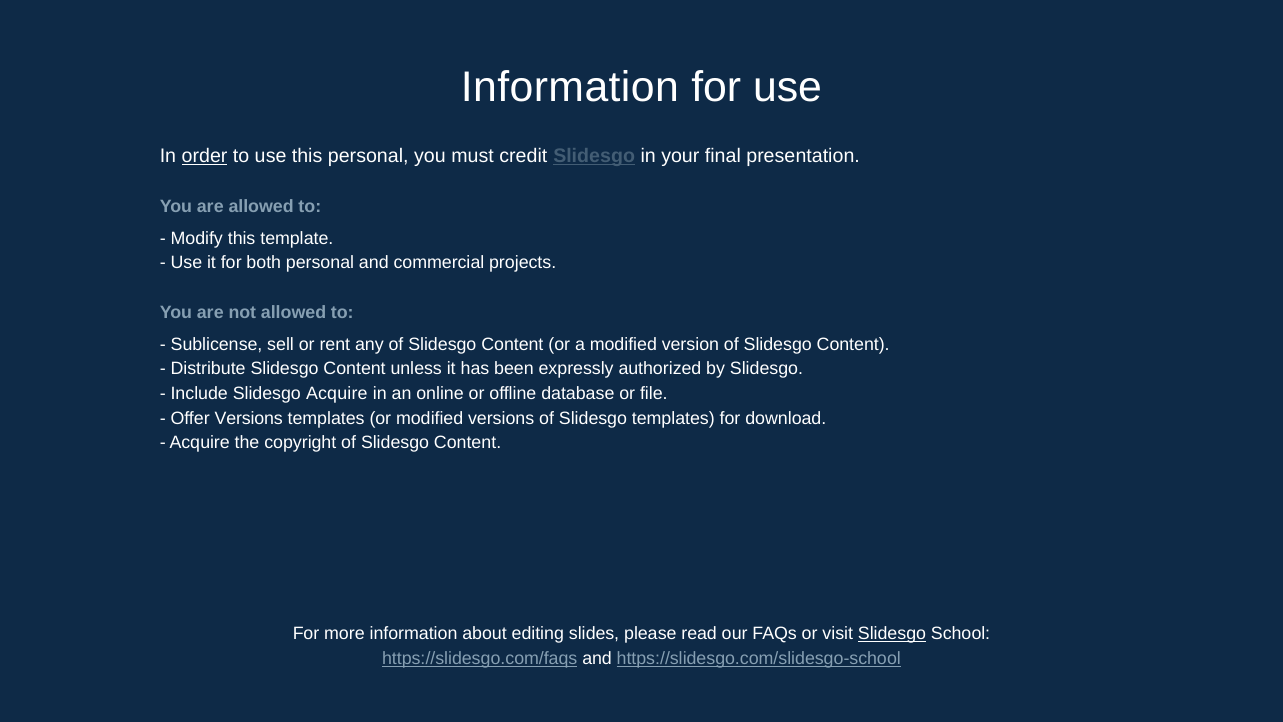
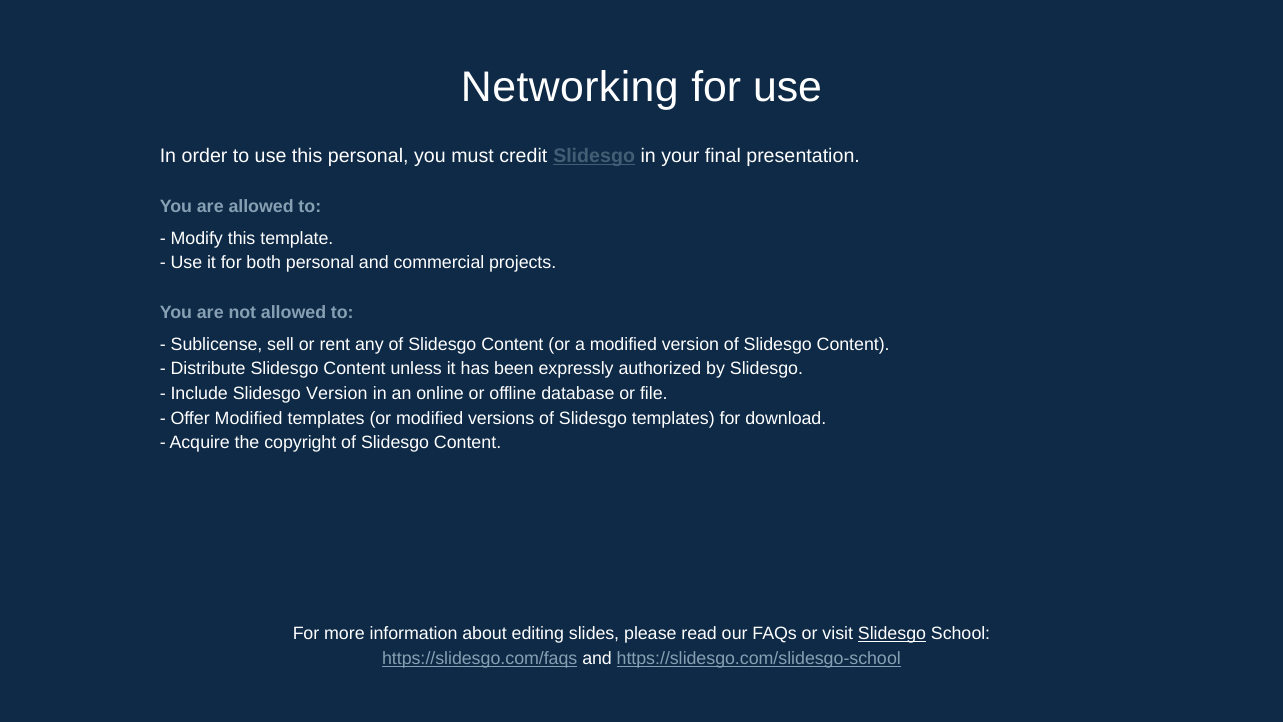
Information at (570, 87): Information -> Networking
order underline: present -> none
Slidesgo Acquire: Acquire -> Version
Offer Versions: Versions -> Modified
